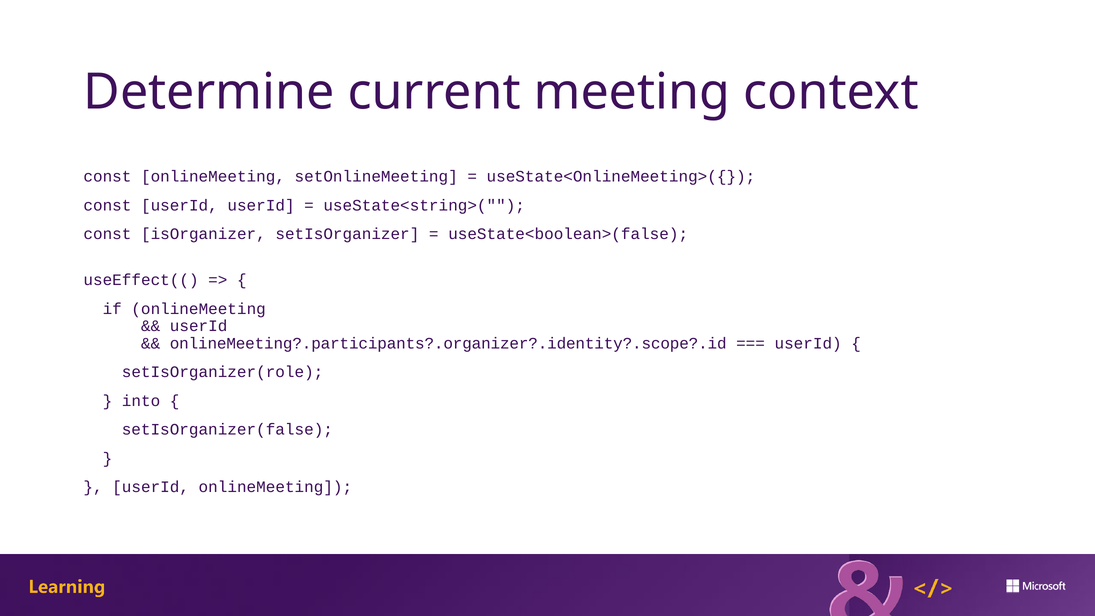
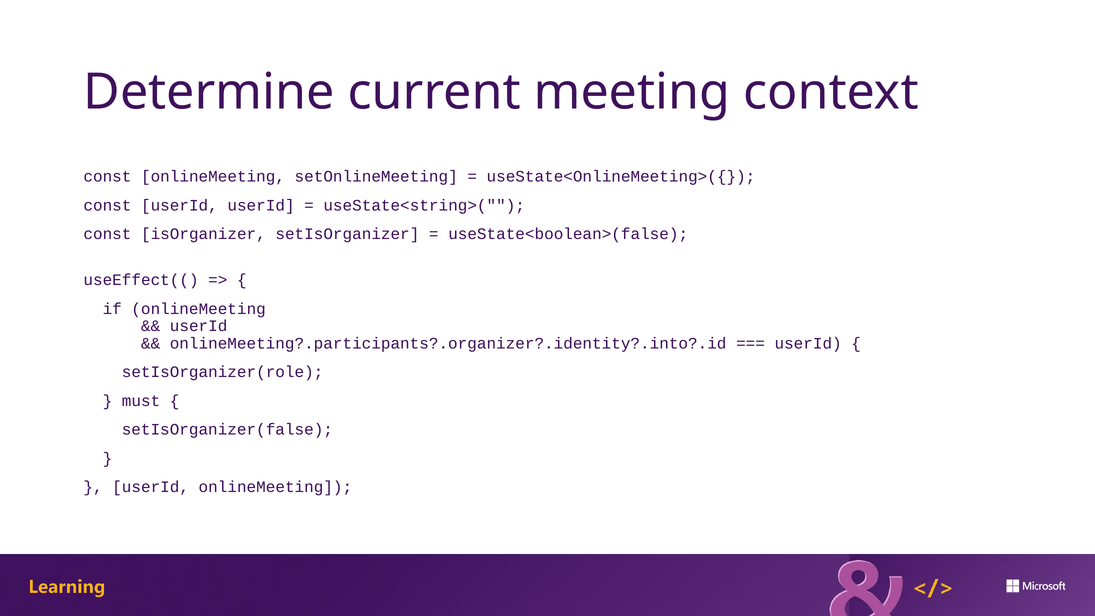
onlineMeeting?.participants?.organizer?.identity?.scope?.id: onlineMeeting?.participants?.organizer?.identity?.scope?.id -> onlineMeeting?.participants?.organizer?.identity?.into?.id
into: into -> must
